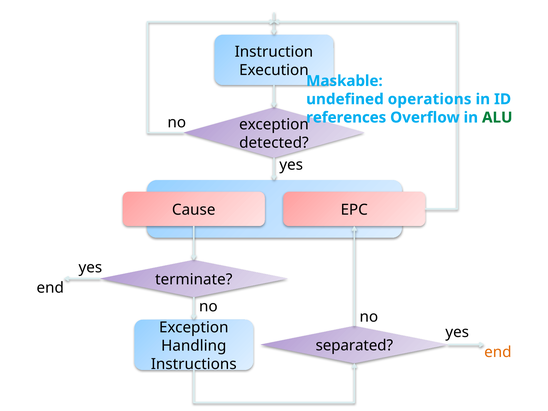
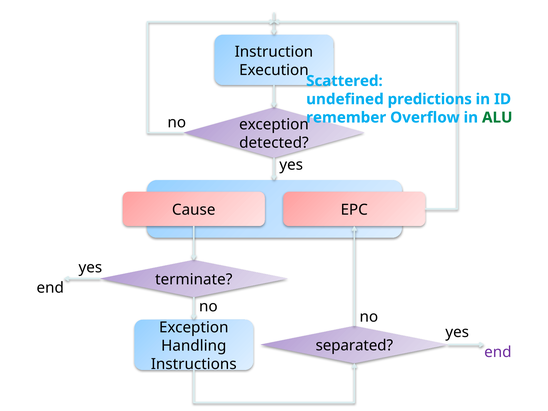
Maskable: Maskable -> Scattered
operations: operations -> predictions
references: references -> remember
end at (498, 352) colour: orange -> purple
